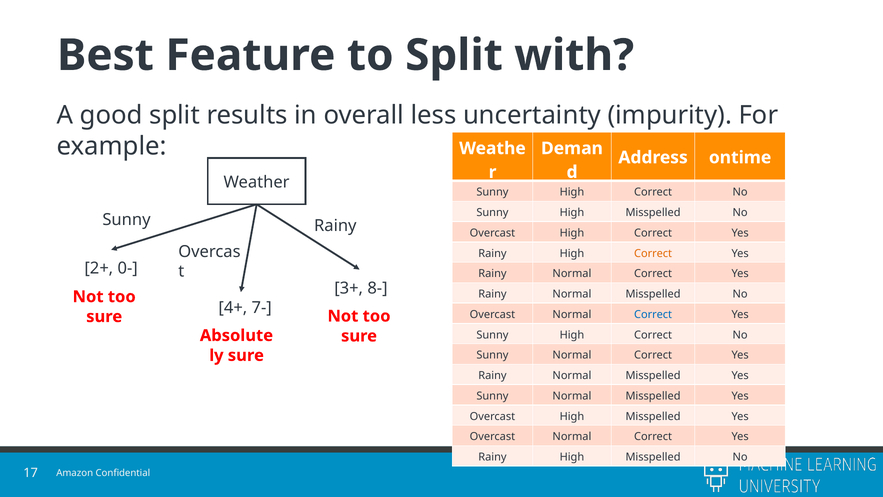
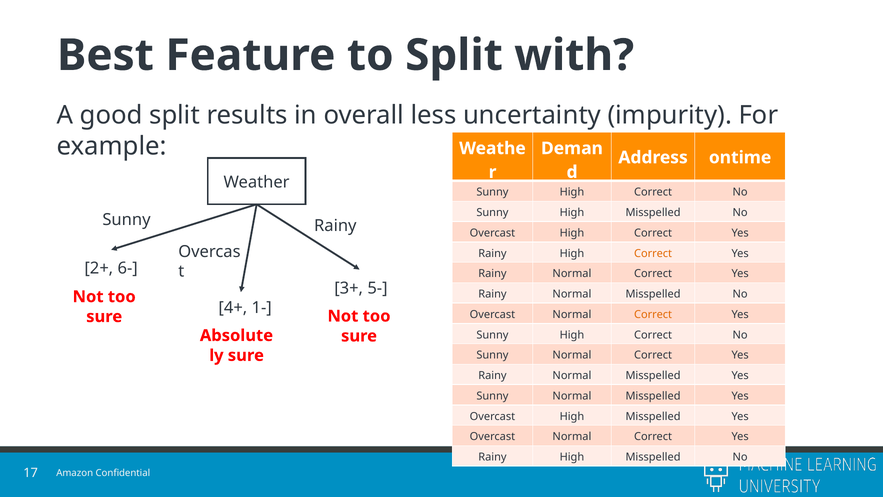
0-: 0- -> 6-
8-: 8- -> 5-
7-: 7- -> 1-
Correct at (653, 314) colour: blue -> orange
